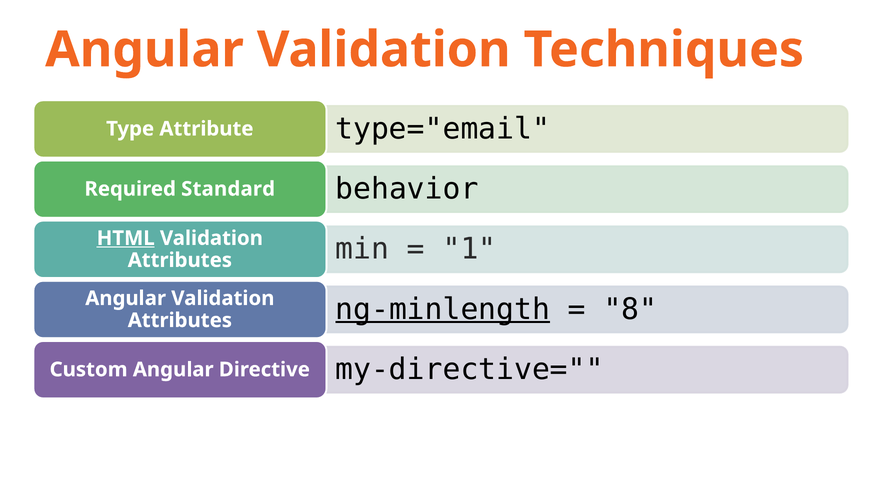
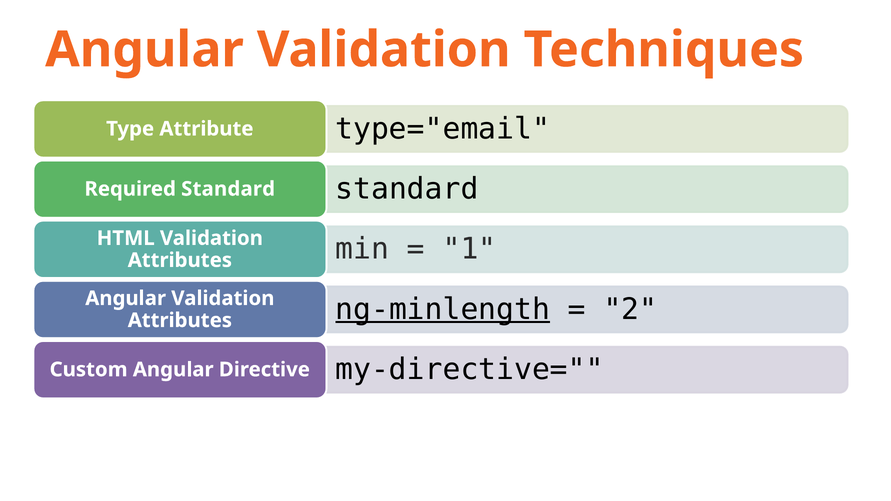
behavior at (407, 189): behavior -> standard
HTML underline: present -> none
8: 8 -> 2
